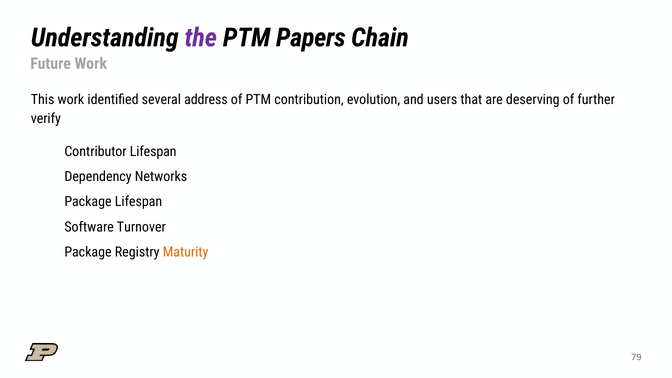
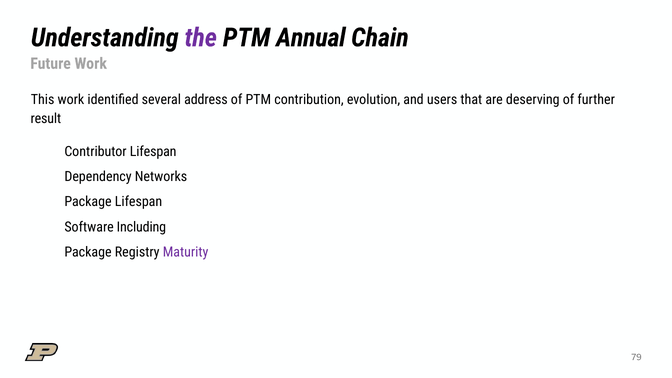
Papers: Papers -> Annual
verify: verify -> result
Turnover: Turnover -> Including
Maturity colour: orange -> purple
